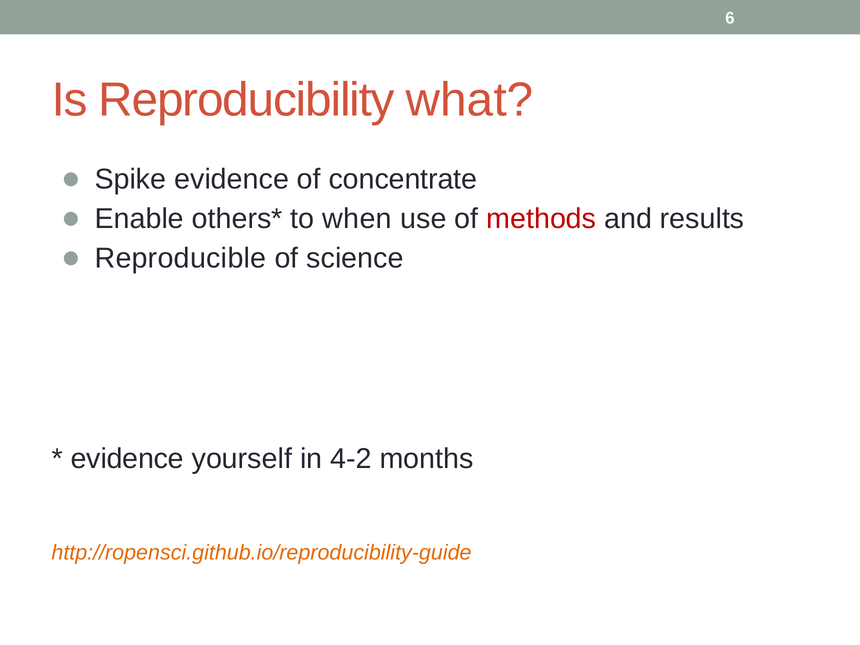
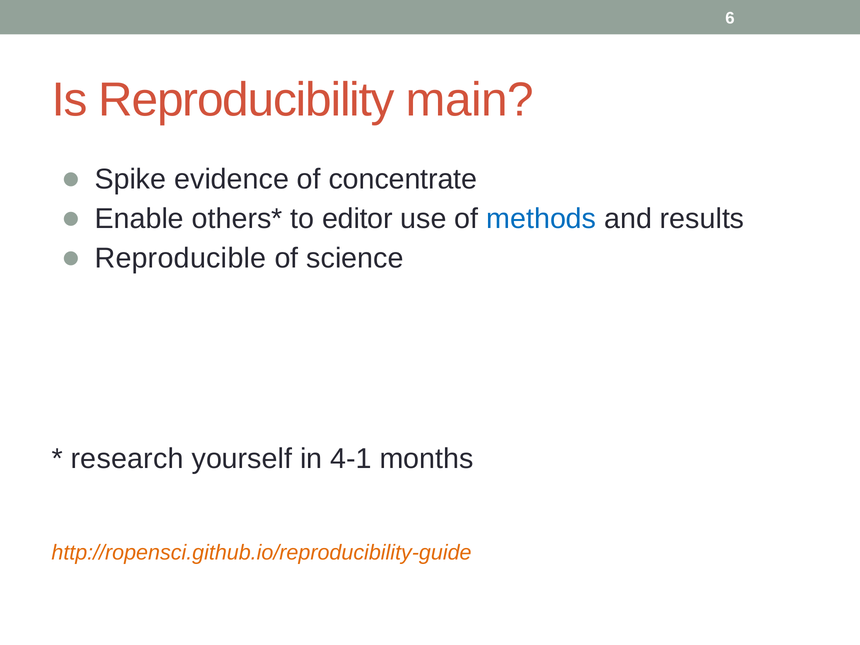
what: what -> main
when: when -> editor
methods colour: red -> blue
evidence at (127, 459): evidence -> research
4-2: 4-2 -> 4-1
